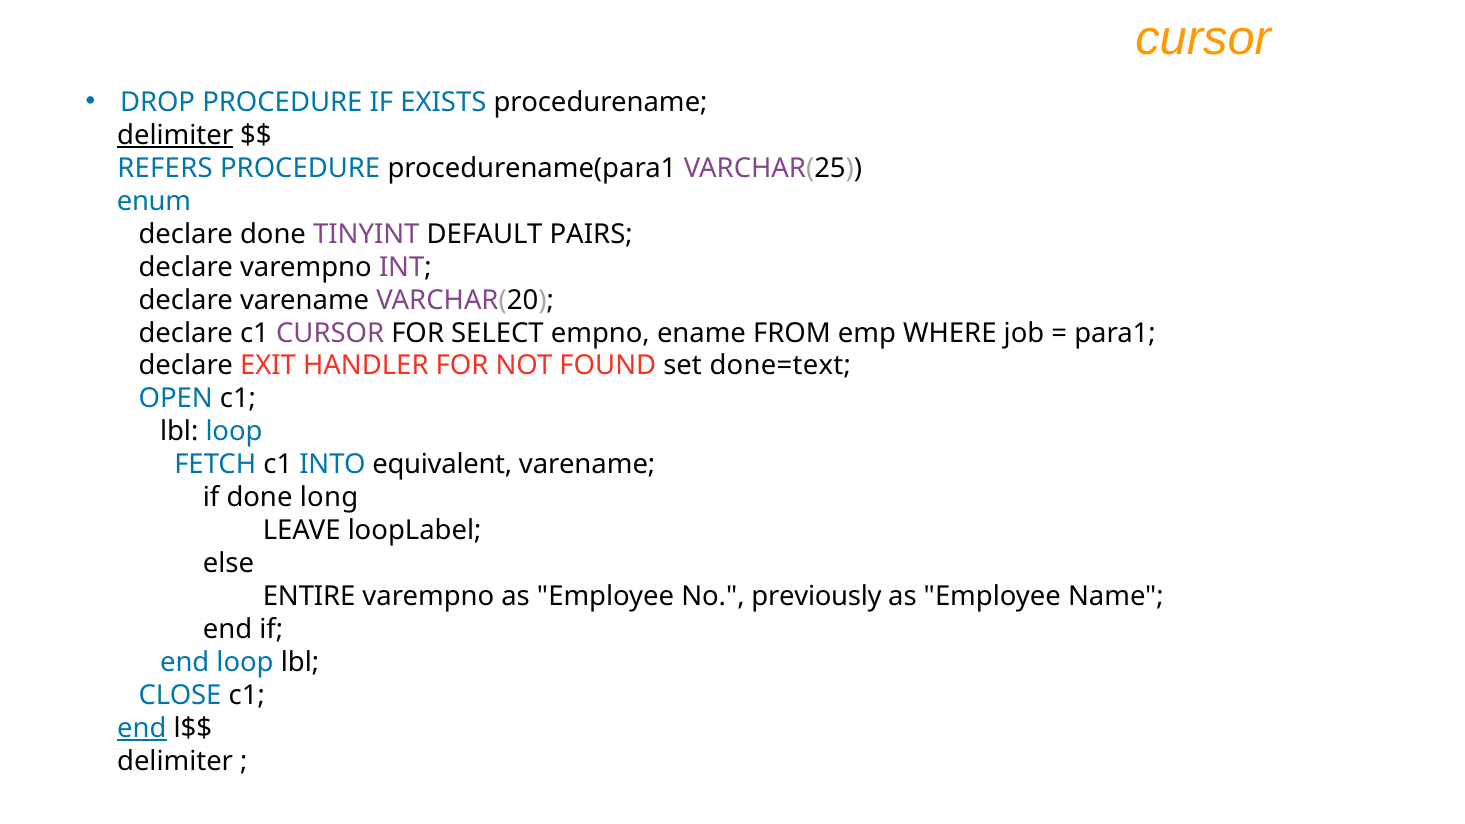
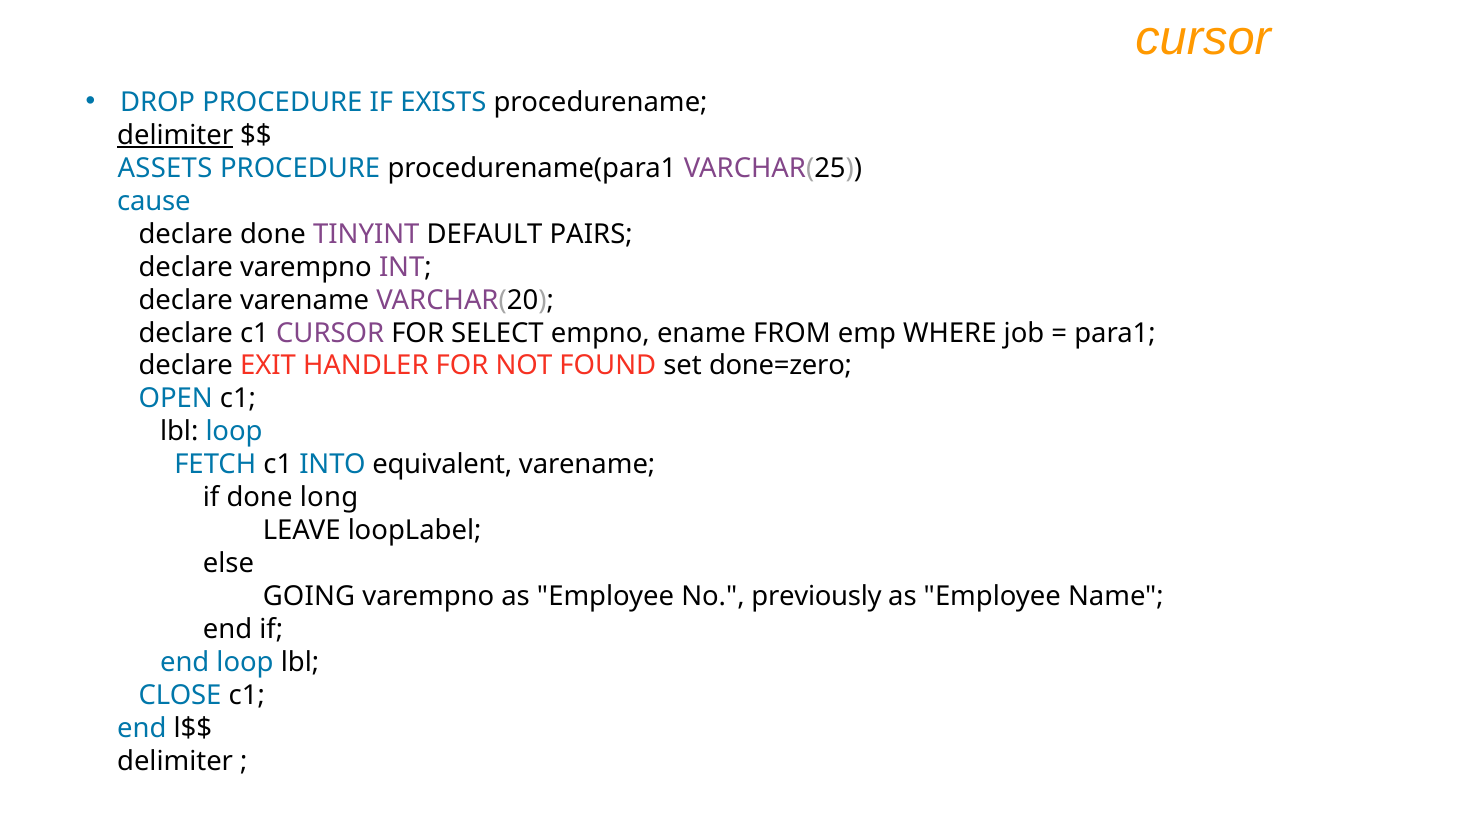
REFERS: REFERS -> ASSETS
enum: enum -> cause
done=text: done=text -> done=zero
ENTIRE: ENTIRE -> GOING
end at (142, 729) underline: present -> none
